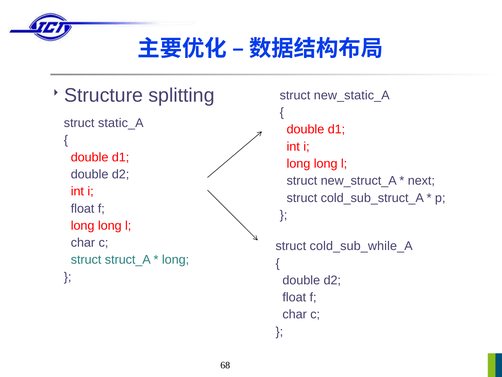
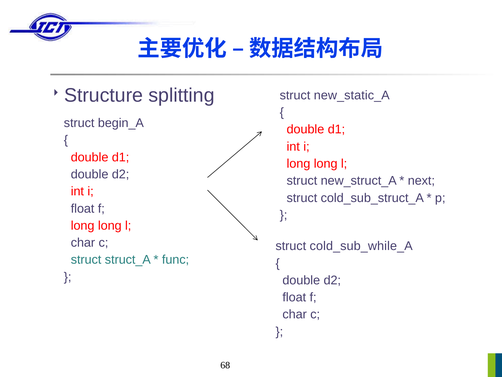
static_A: static_A -> begin_A
long at (176, 260): long -> func
